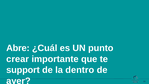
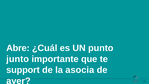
crear: crear -> junto
dentro: dentro -> asocia
